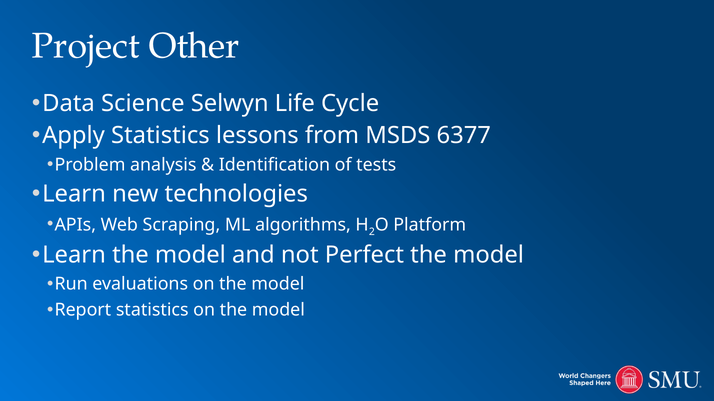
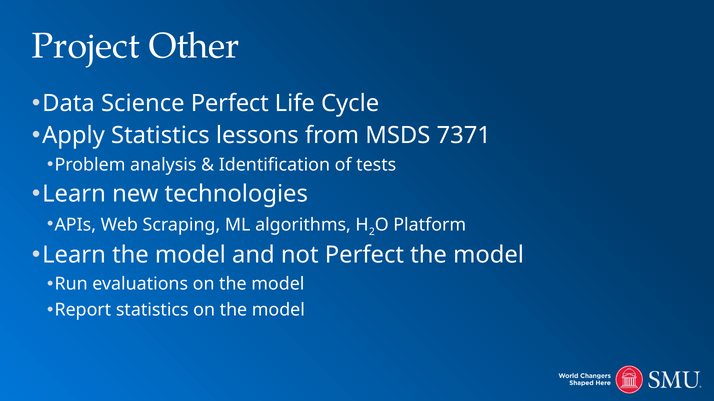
Science Selwyn: Selwyn -> Perfect
6377: 6377 -> 7371
